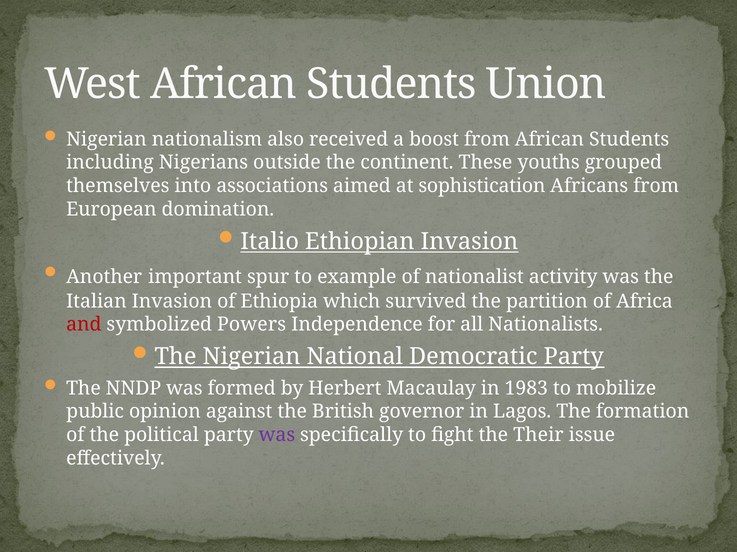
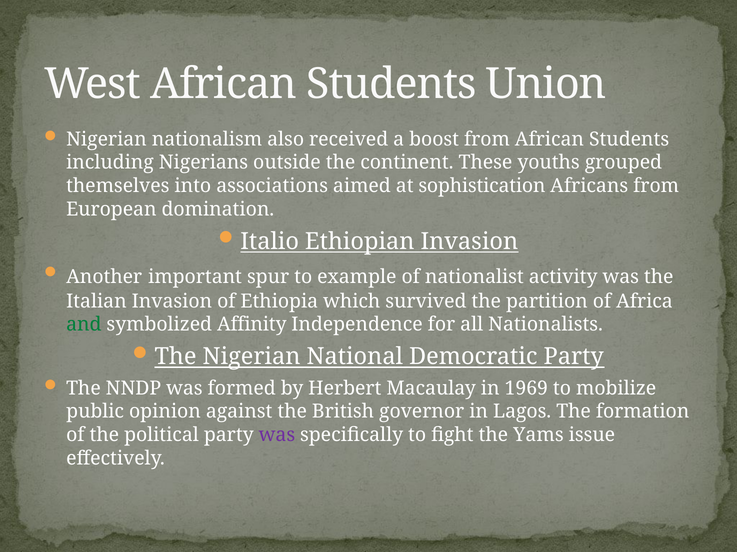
and colour: red -> green
Powers: Powers -> Affinity
1983: 1983 -> 1969
Their: Their -> Yams
